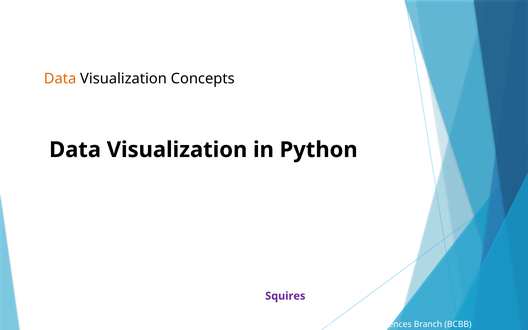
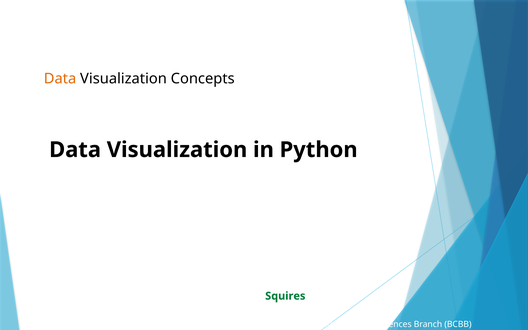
Squires colour: purple -> green
